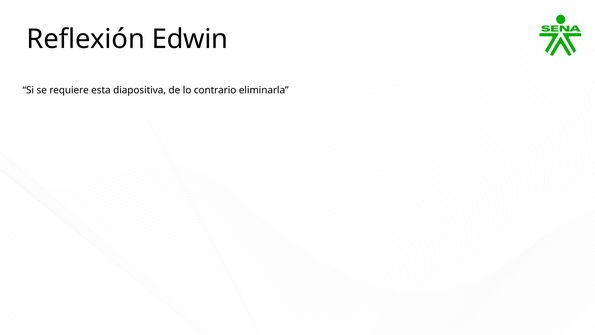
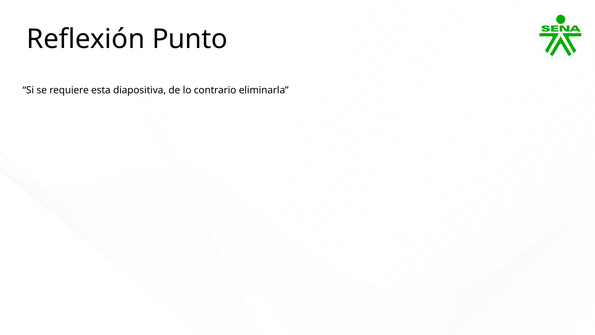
Edwin: Edwin -> Punto
